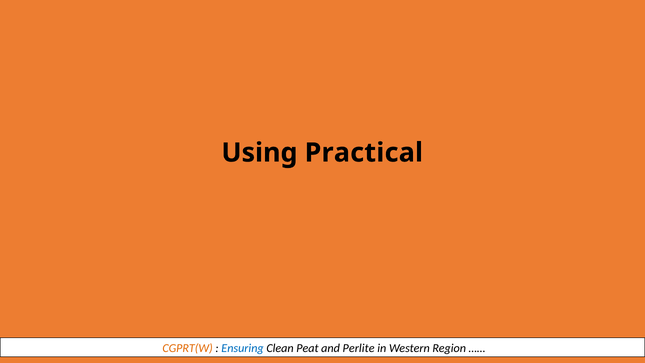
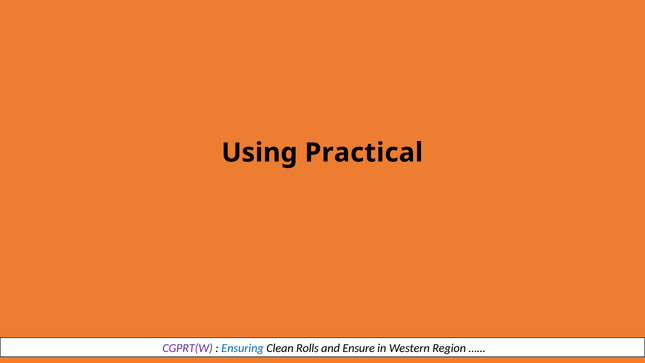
CGPRT(W colour: orange -> purple
Peat: Peat -> Rolls
Perlite: Perlite -> Ensure
